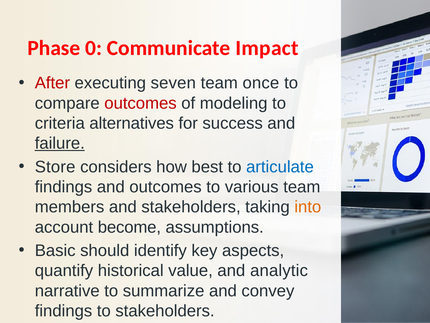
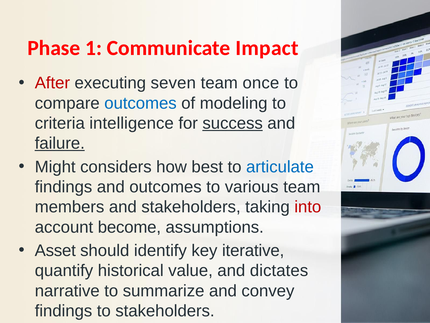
0: 0 -> 1
outcomes at (140, 103) colour: red -> blue
alternatives: alternatives -> intelligence
success underline: none -> present
Store: Store -> Might
into colour: orange -> red
Basic: Basic -> Asset
aspects: aspects -> iterative
analytic: analytic -> dictates
